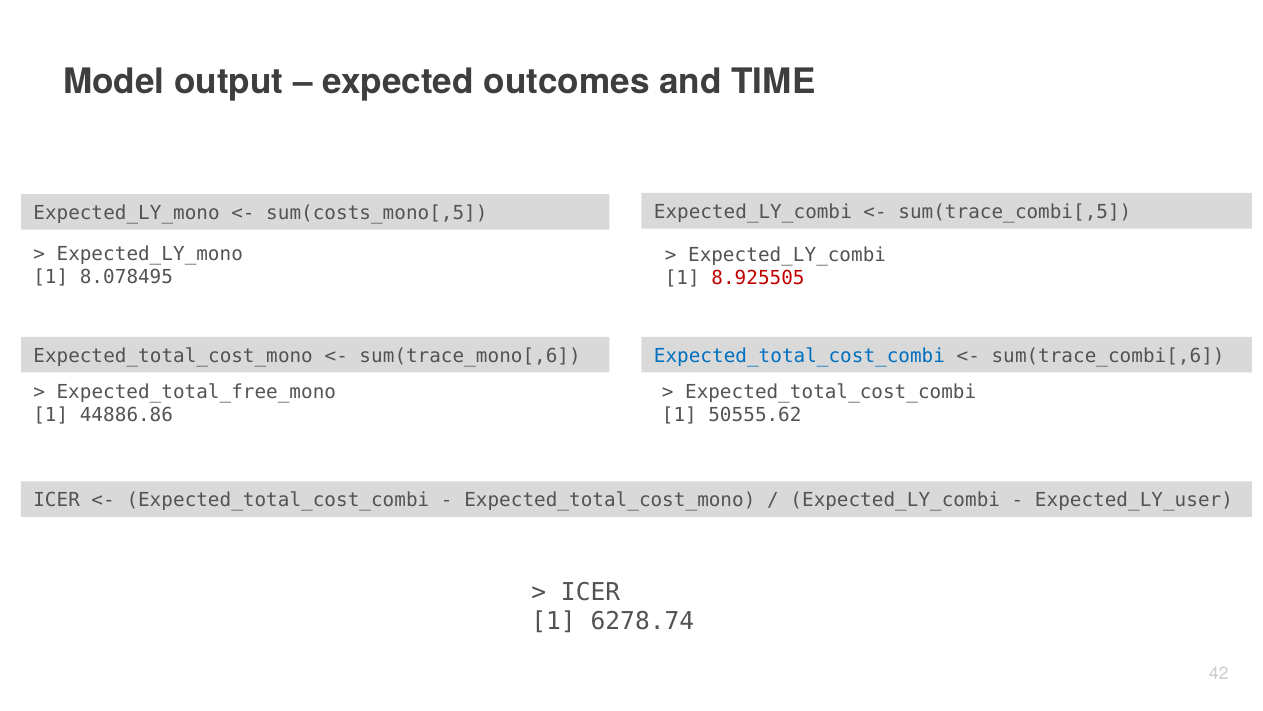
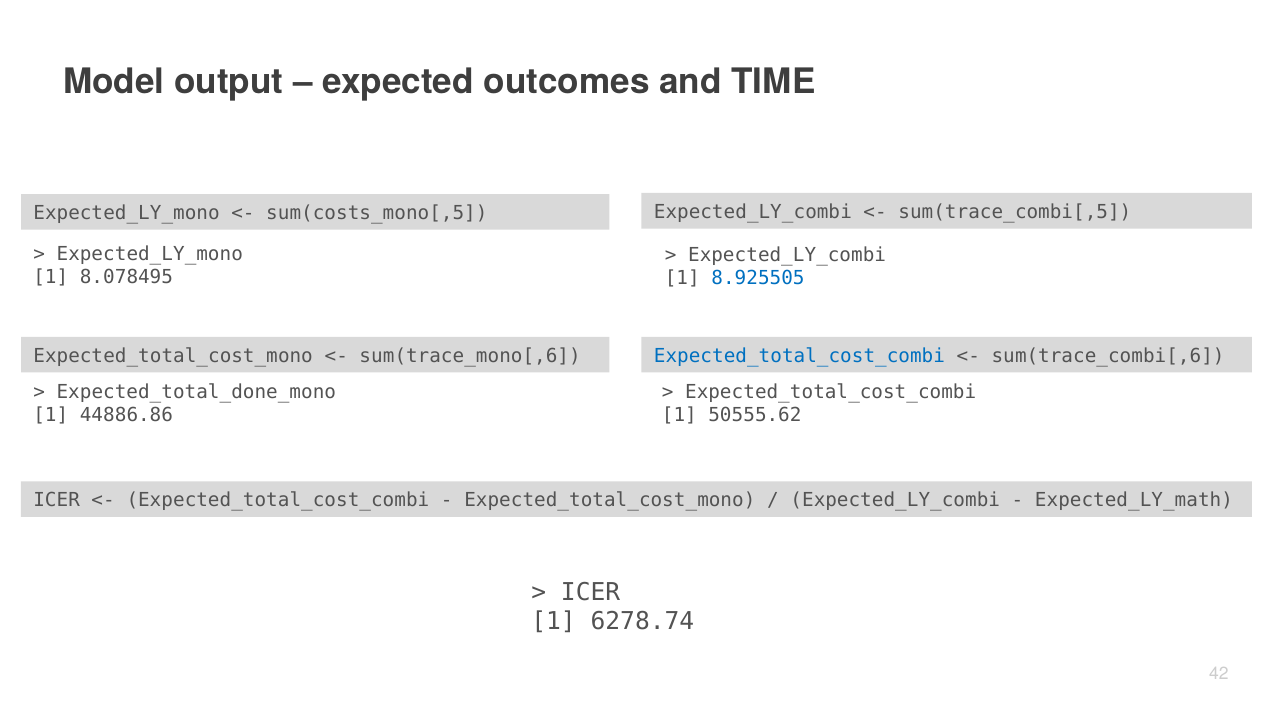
8.925505 colour: red -> blue
Expected_total_free_mono: Expected_total_free_mono -> Expected_total_done_mono
Expected_LY_user: Expected_LY_user -> Expected_LY_math
